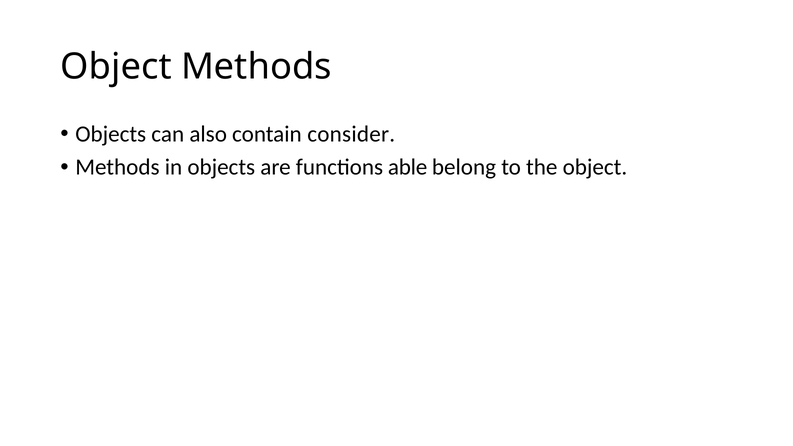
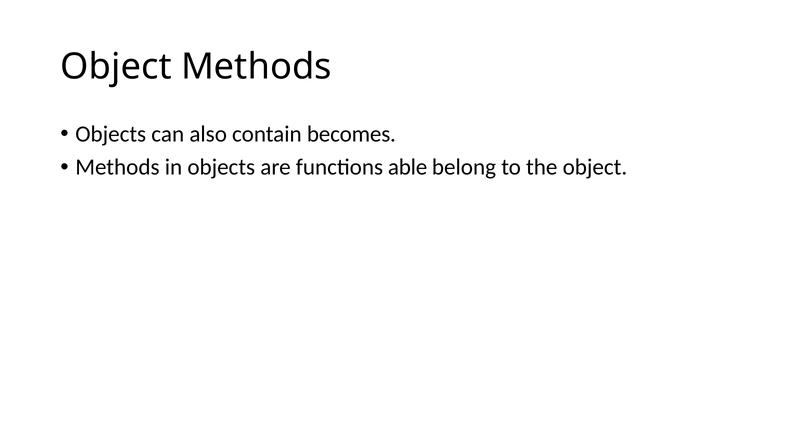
consider: consider -> becomes
